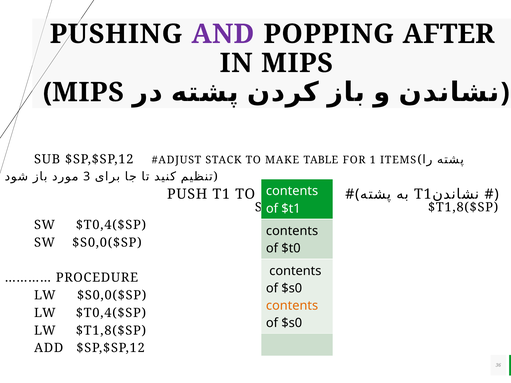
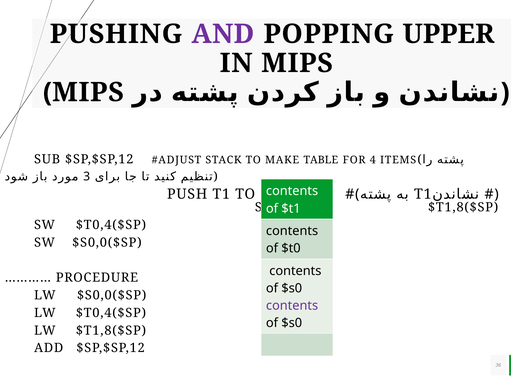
AFTER: AFTER -> UPPER
1: 1 -> 4
contents at (292, 306) colour: orange -> purple
